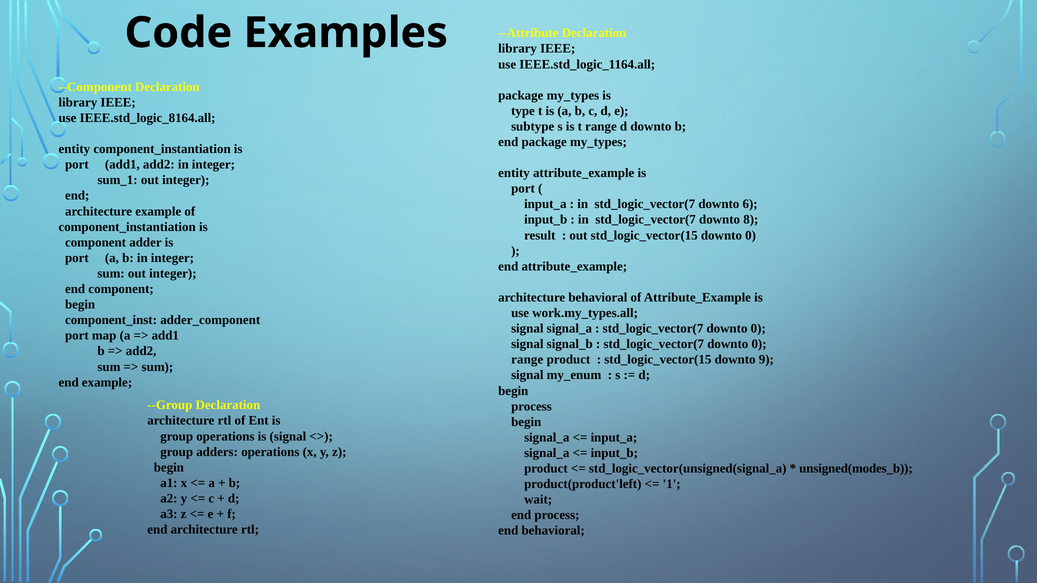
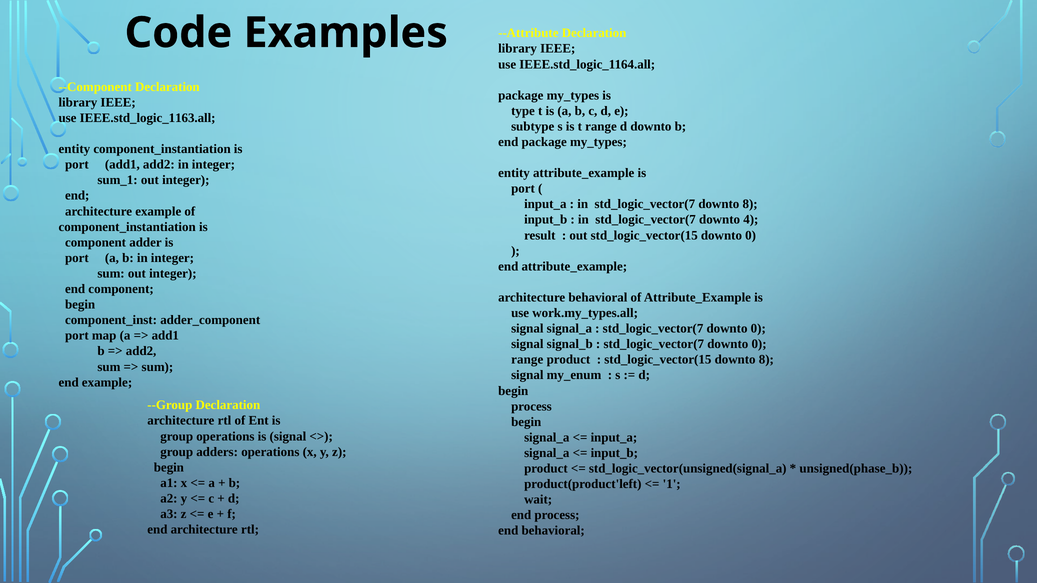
IEEE.std_logic_8164.all: IEEE.std_logic_8164.all -> IEEE.std_logic_1163.all
std_logic_vector(7 downto 6: 6 -> 8
8: 8 -> 4
std_logic_vector(15 downto 9: 9 -> 8
unsigned(modes_b: unsigned(modes_b -> unsigned(phase_b
